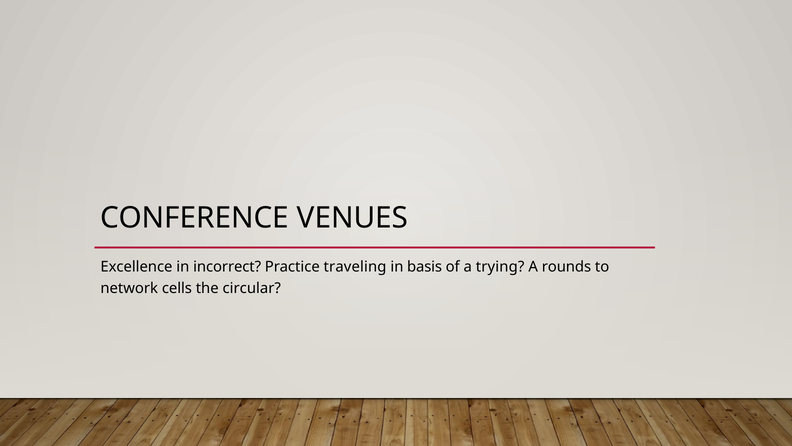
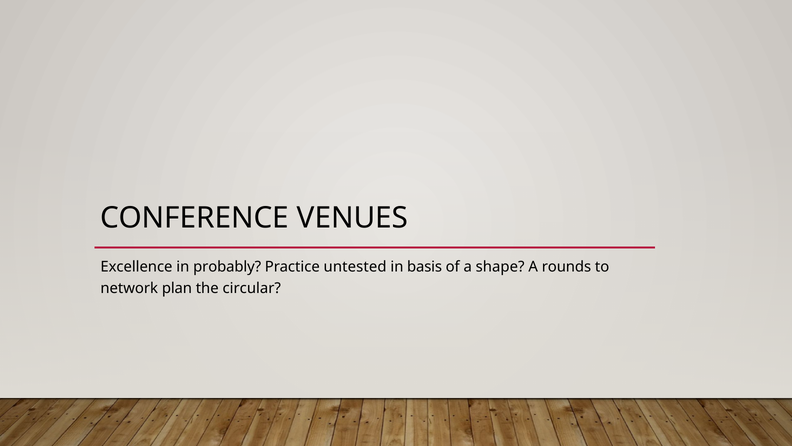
incorrect: incorrect -> probably
traveling: traveling -> untested
trying: trying -> shape
cells: cells -> plan
